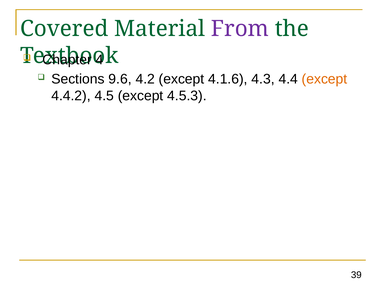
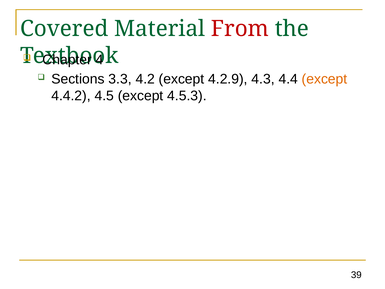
From colour: purple -> red
9.6: 9.6 -> 3.3
4.1.6: 4.1.6 -> 4.2.9
